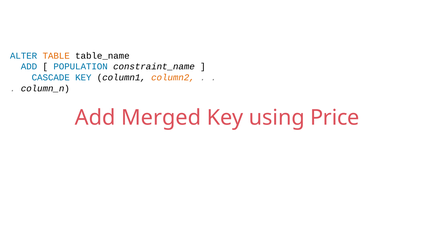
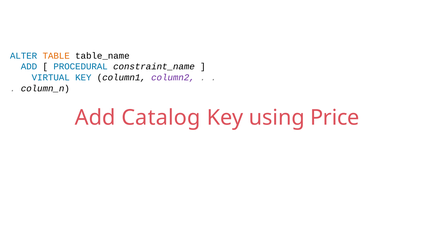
POPULATION: POPULATION -> PROCEDURAL
CASCADE: CASCADE -> VIRTUAL
column2 colour: orange -> purple
Merged: Merged -> Catalog
